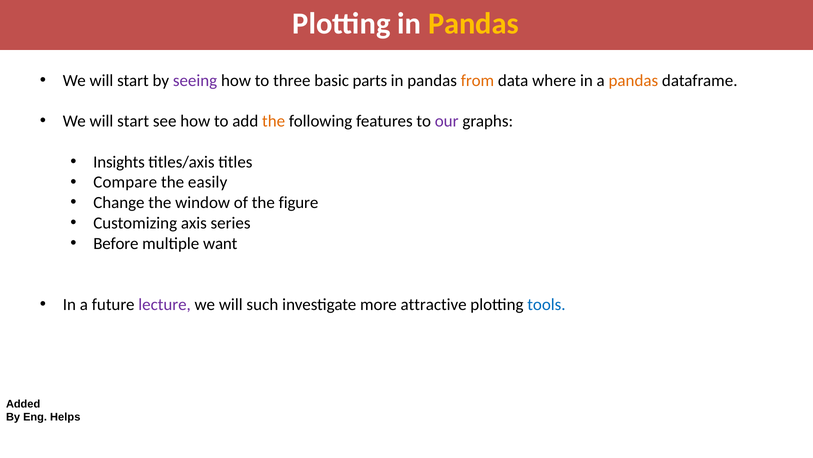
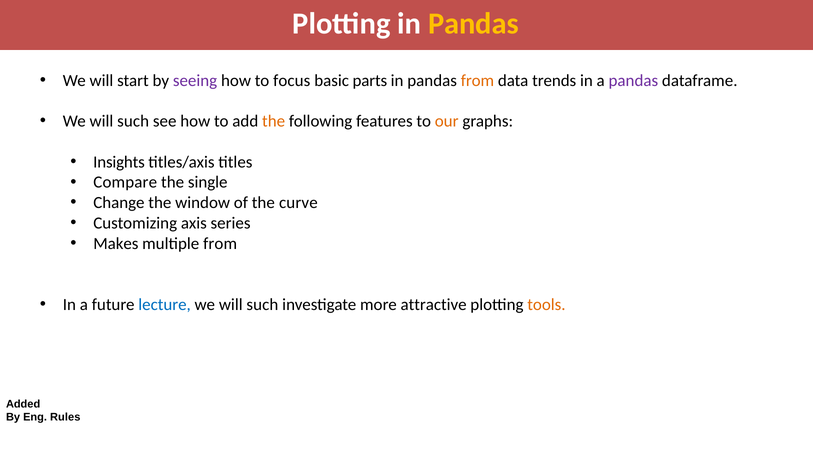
three: three -> focus
where: where -> trends
pandas at (633, 80) colour: orange -> purple
start at (133, 121): start -> such
our colour: purple -> orange
easily: easily -> single
figure: figure -> curve
Before: Before -> Makes
multiple want: want -> from
lecture colour: purple -> blue
tools colour: blue -> orange
Helps: Helps -> Rules
